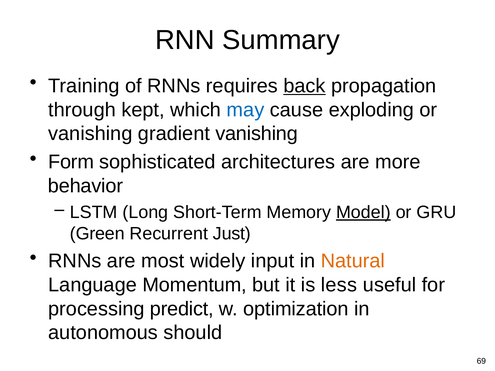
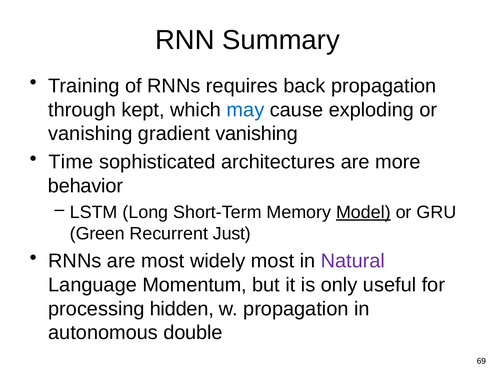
back underline: present -> none
Form: Form -> Time
widely input: input -> most
Natural colour: orange -> purple
less: less -> only
predict: predict -> hidden
w optimization: optimization -> propagation
should: should -> double
